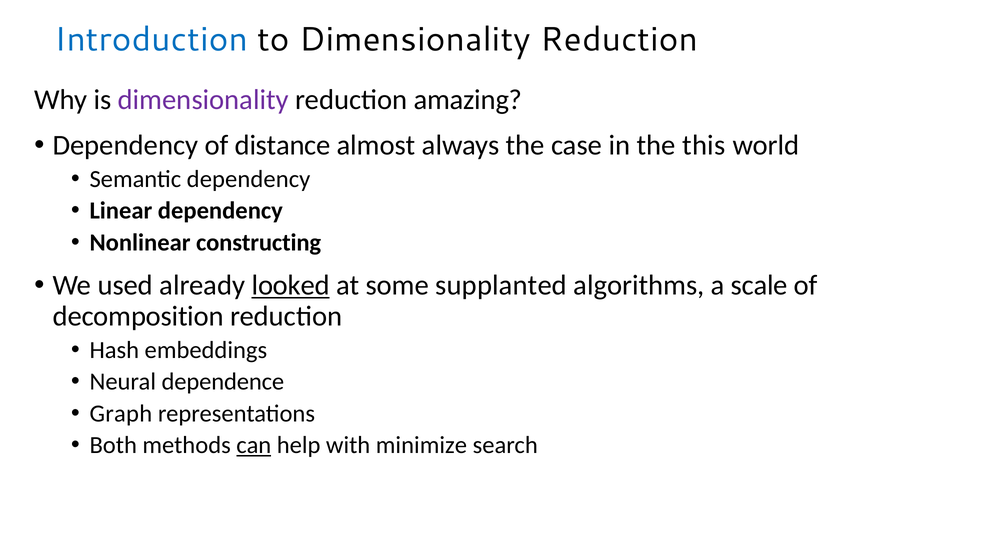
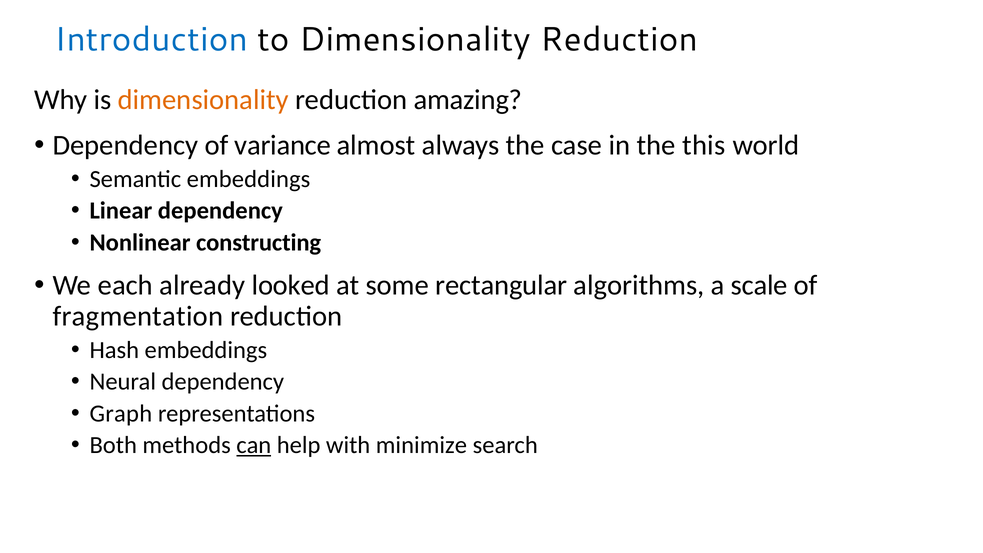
dimensionality at (203, 100) colour: purple -> orange
distance: distance -> variance
Semantic dependency: dependency -> embeddings
used: used -> each
looked underline: present -> none
supplanted: supplanted -> rectangular
decomposition: decomposition -> fragmentation
Neural dependence: dependence -> dependency
